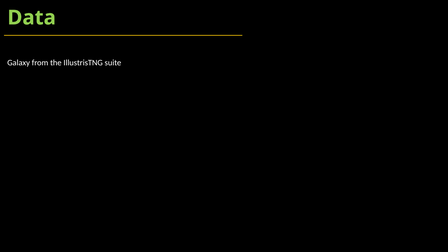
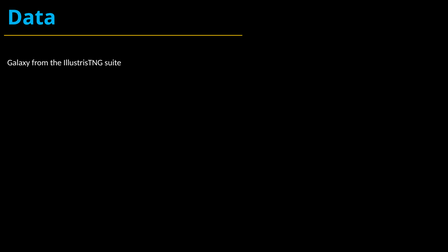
Data colour: light green -> light blue
